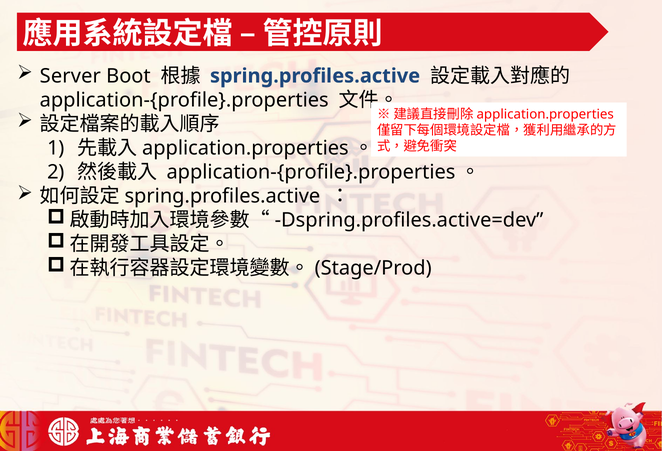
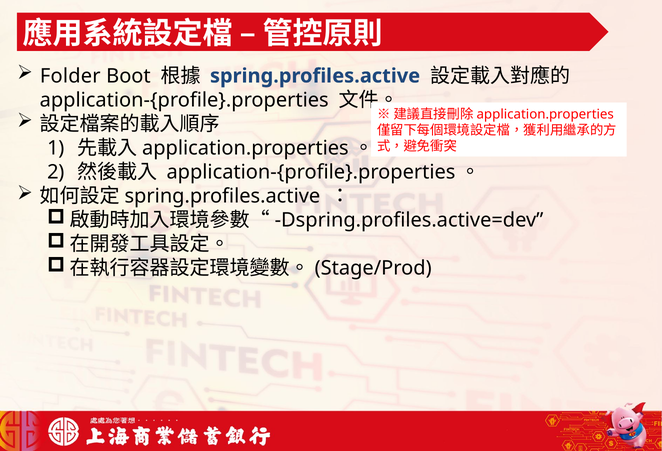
Server: Server -> Folder
